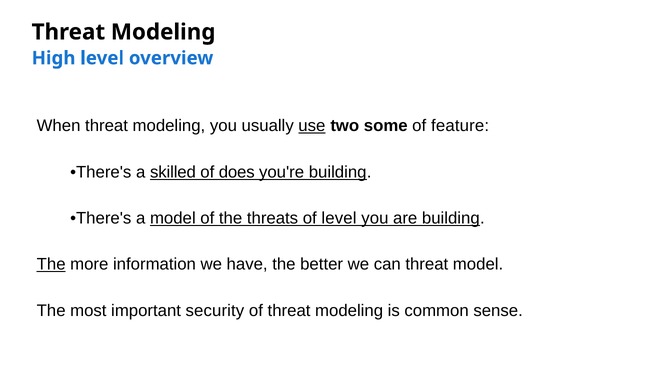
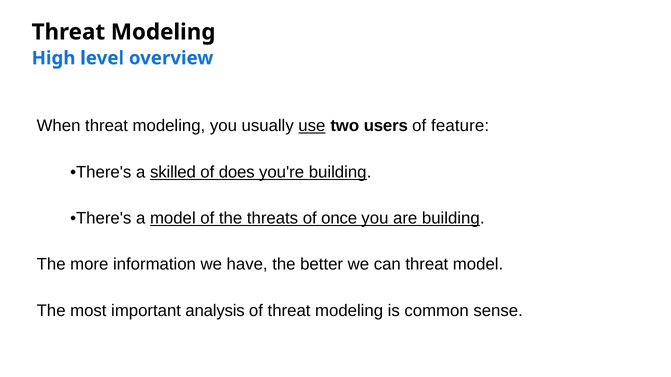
some: some -> users
of level: level -> once
The at (51, 265) underline: present -> none
security: security -> analysis
